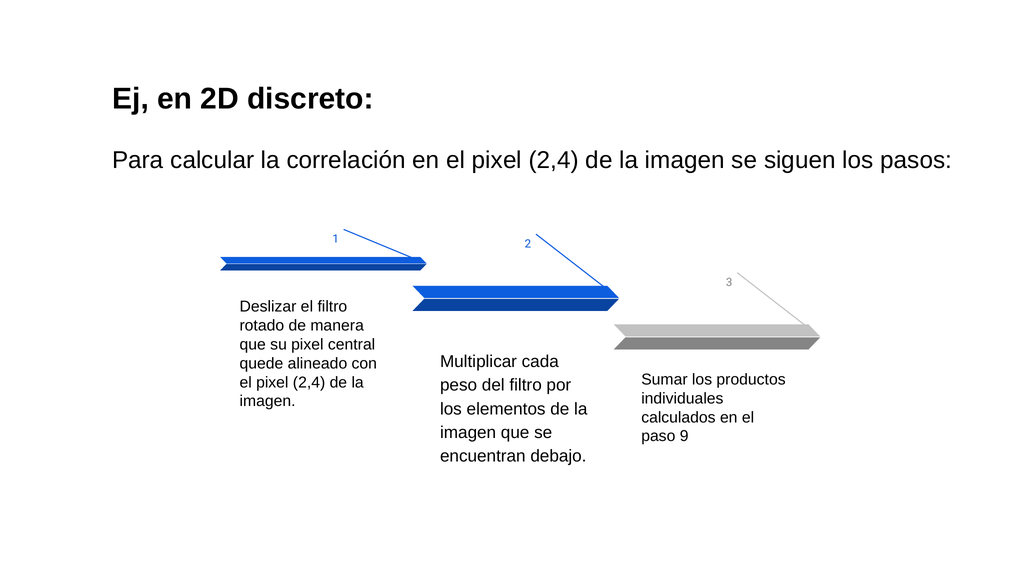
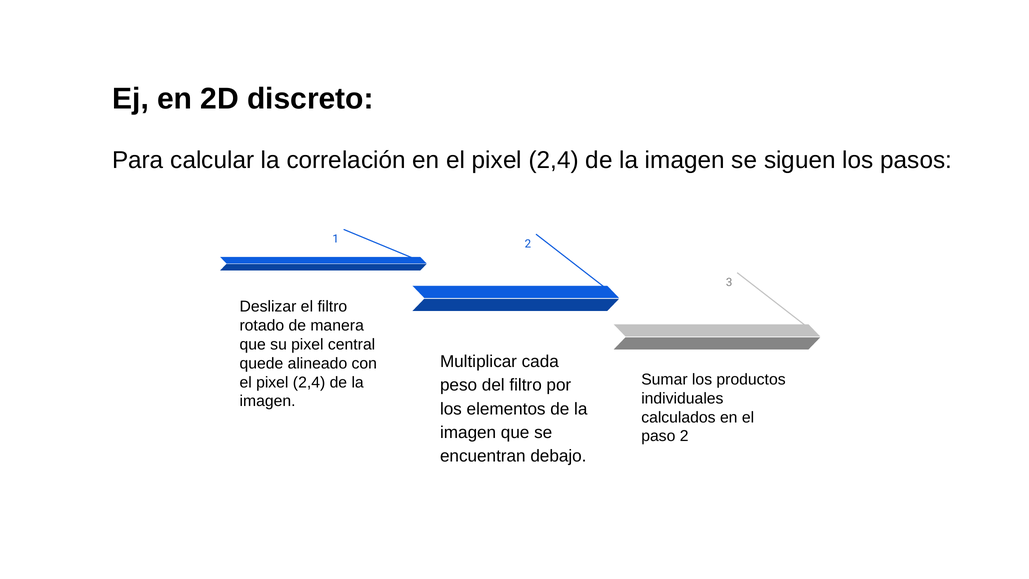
paso 9: 9 -> 2
